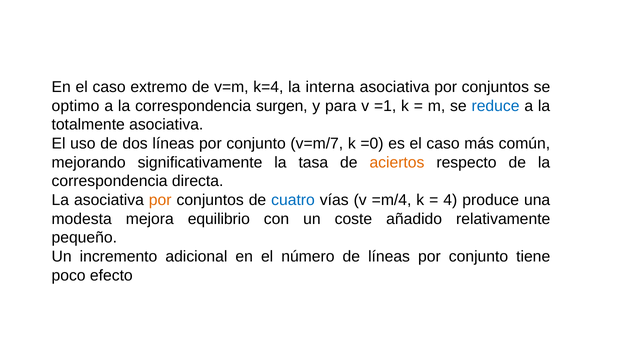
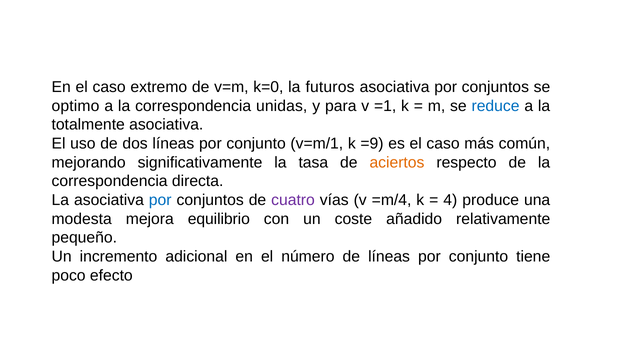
k=4: k=4 -> k=0
interna: interna -> futuros
surgen: surgen -> unidas
v=m/7: v=m/7 -> v=m/1
=0: =0 -> =9
por at (160, 200) colour: orange -> blue
cuatro colour: blue -> purple
